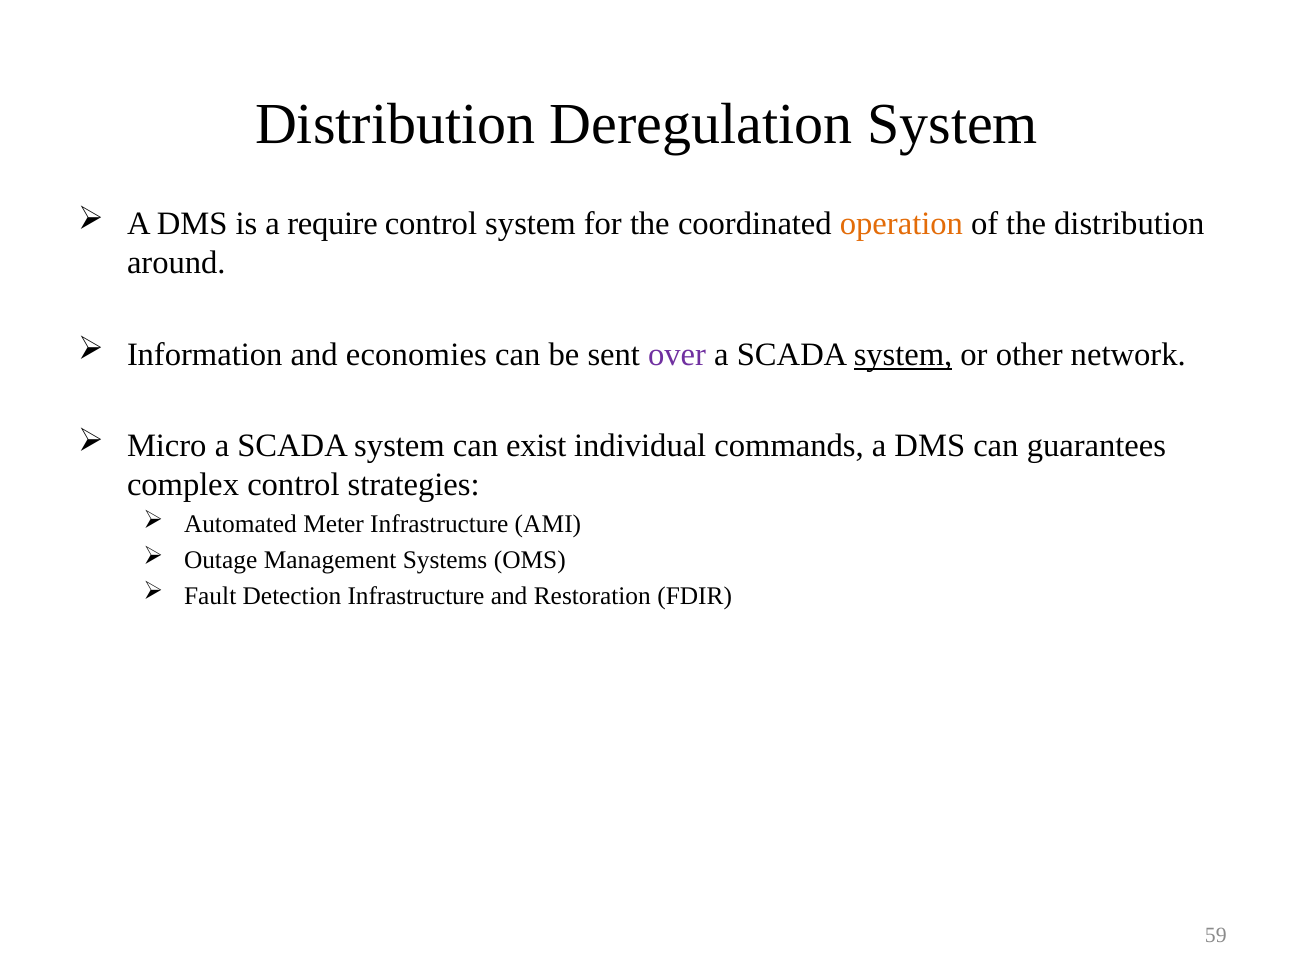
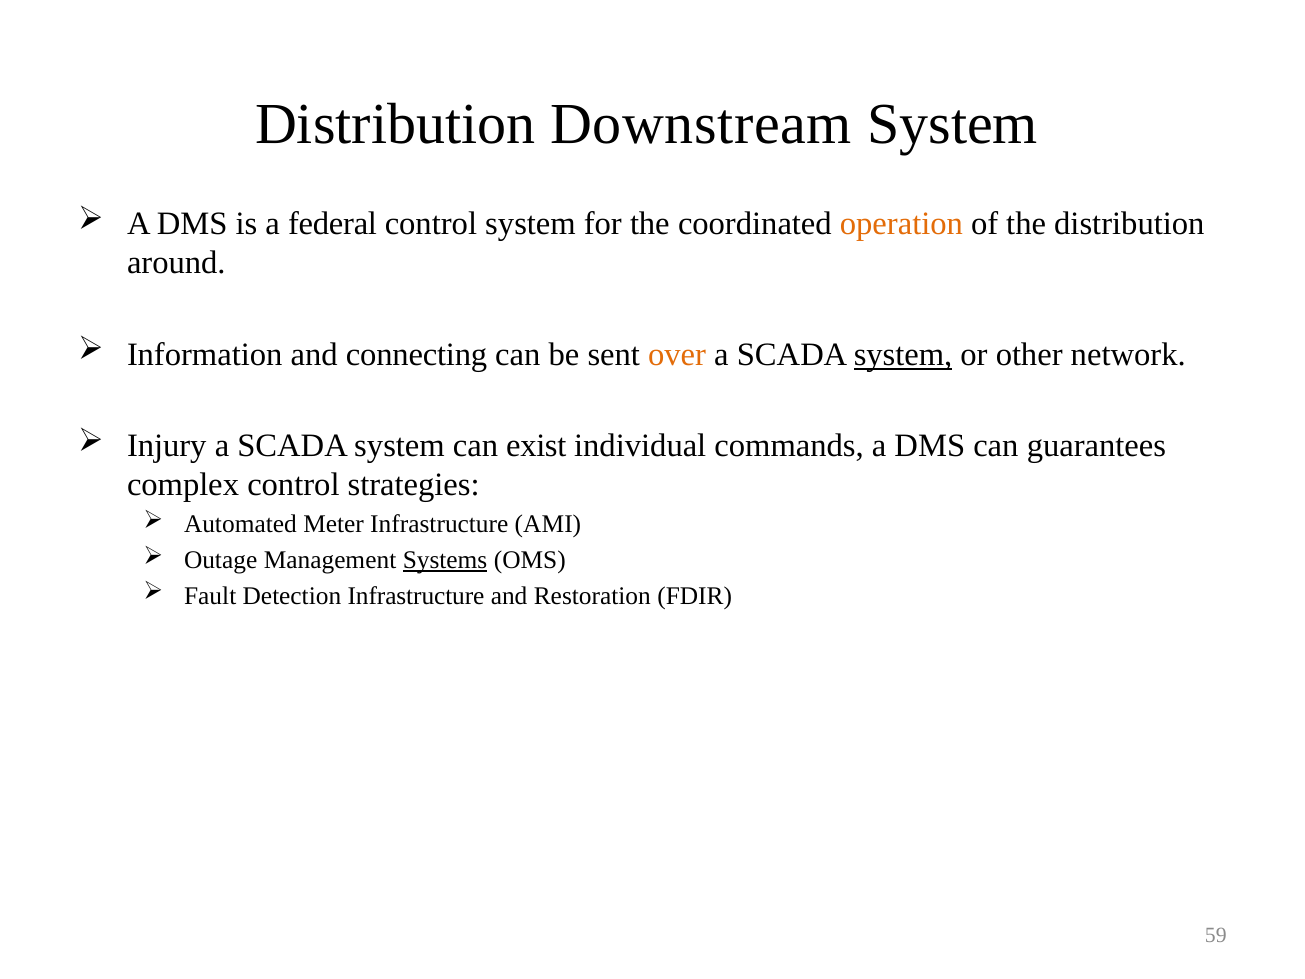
Deregulation: Deregulation -> Downstream
require: require -> federal
economies: economies -> connecting
over colour: purple -> orange
Micro: Micro -> Injury
Systems underline: none -> present
